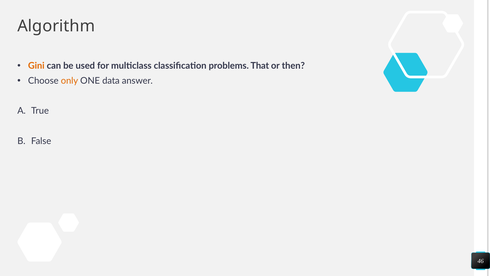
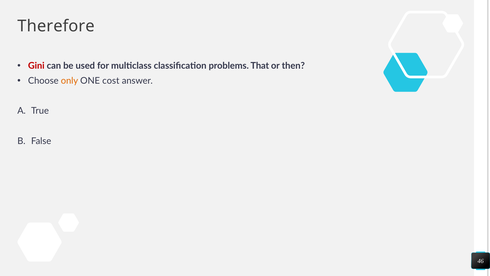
Algorithm: Algorithm -> Therefore
Gini colour: orange -> red
data: data -> cost
